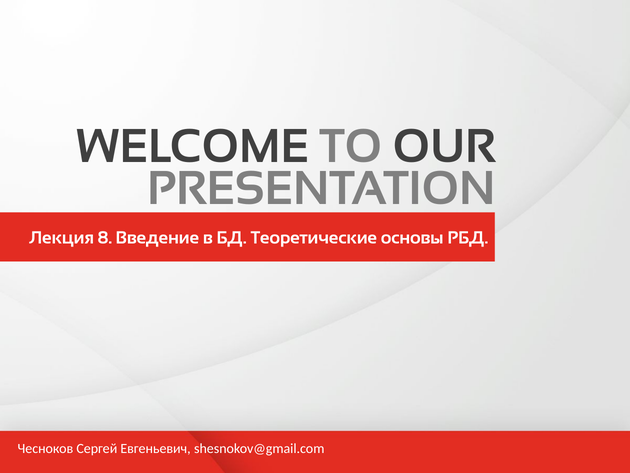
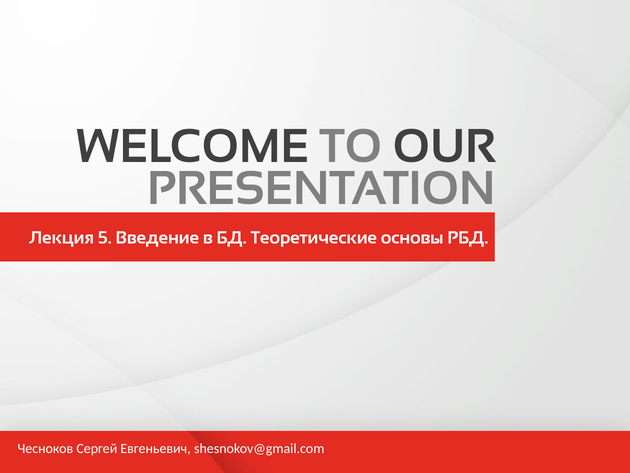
8: 8 -> 5
